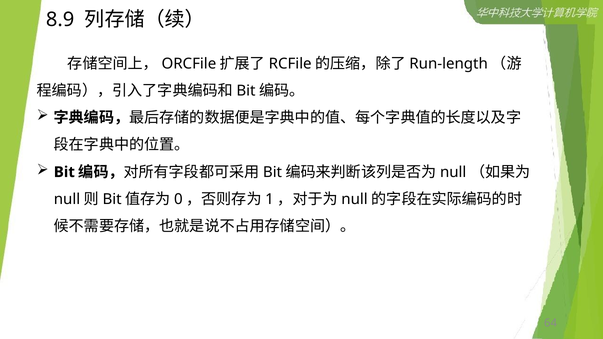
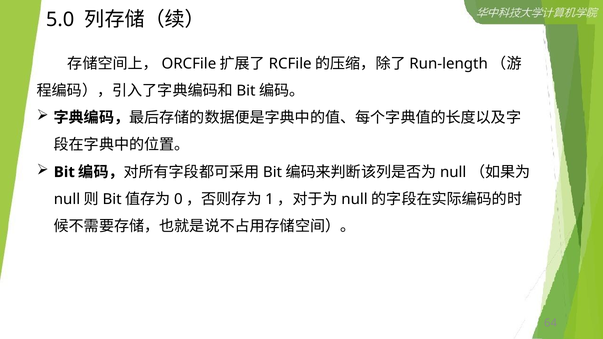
8.9: 8.9 -> 5.0
